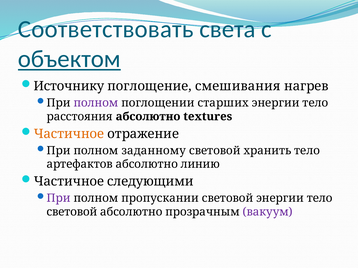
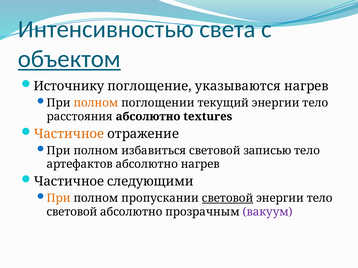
Соответствовать: Соответствовать -> Интенсивностью
смешивания: смешивания -> указываются
полном at (96, 103) colour: purple -> orange
старших: старших -> текущий
заданному: заданному -> избавиться
хранить: хранить -> записью
абсолютно линию: линию -> нагрев
При at (59, 199) colour: purple -> orange
световой at (228, 199) underline: none -> present
